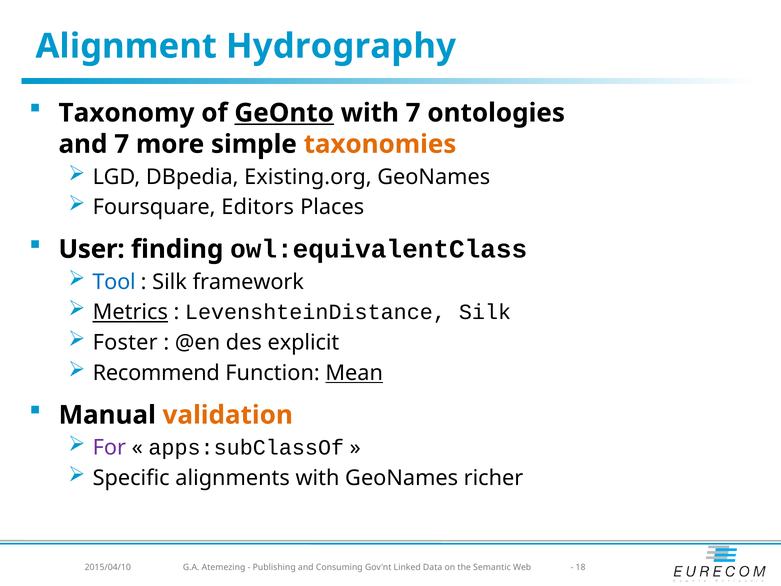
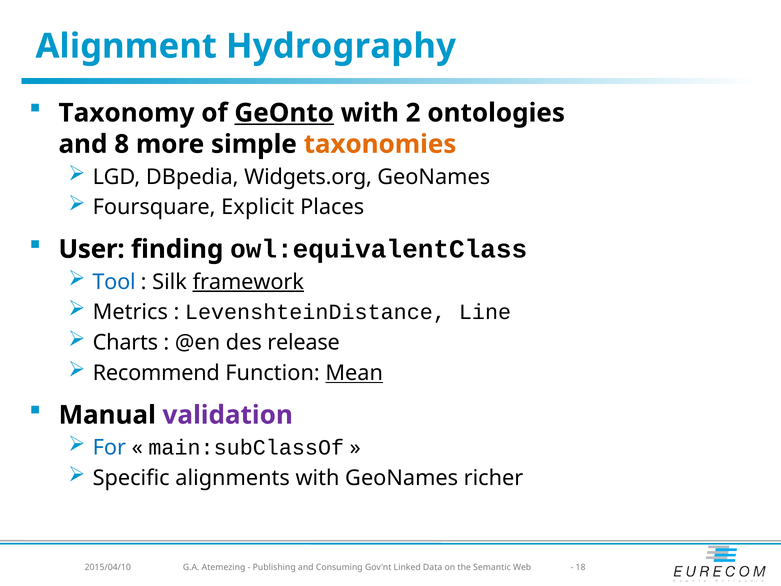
with 7: 7 -> 2
and 7: 7 -> 8
Existing.org: Existing.org -> Widgets.org
Editors: Editors -> Explicit
framework underline: none -> present
Metrics underline: present -> none
LevenshteinDistance Silk: Silk -> Line
Foster: Foster -> Charts
explicit: explicit -> release
validation colour: orange -> purple
For colour: purple -> blue
apps:subClassOf: apps:subClassOf -> main:subClassOf
